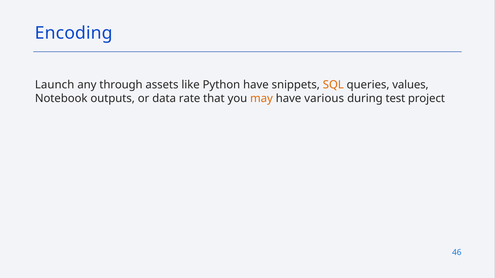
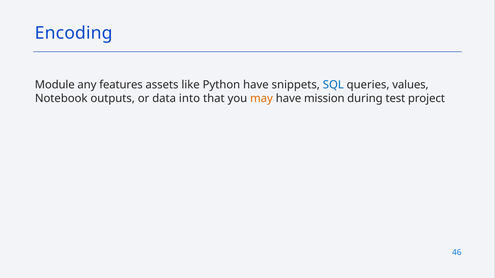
Launch: Launch -> Module
through: through -> features
SQL colour: orange -> blue
rate: rate -> into
various: various -> mission
